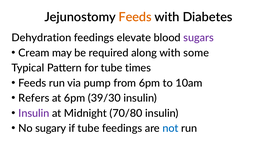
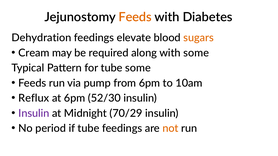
sugars colour: purple -> orange
tube times: times -> some
Refers: Refers -> Reflux
39/30: 39/30 -> 52/30
70/80: 70/80 -> 70/29
sugary: sugary -> period
not colour: blue -> orange
